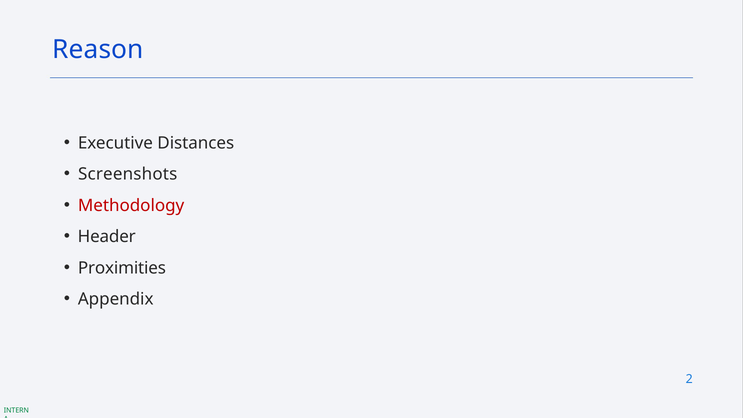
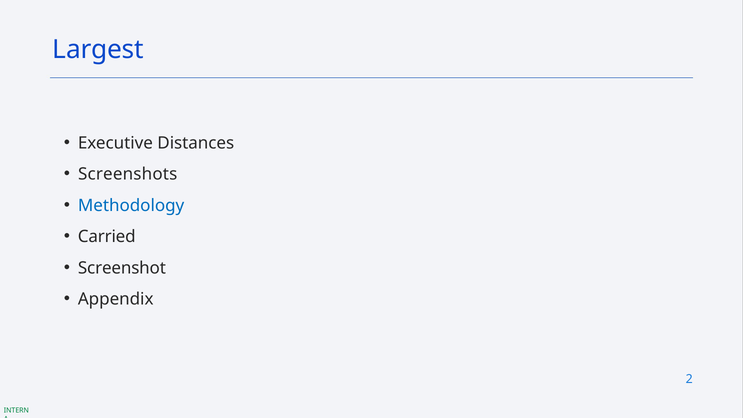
Reason: Reason -> Largest
Methodology colour: red -> blue
Header: Header -> Carried
Proximities: Proximities -> Screenshot
